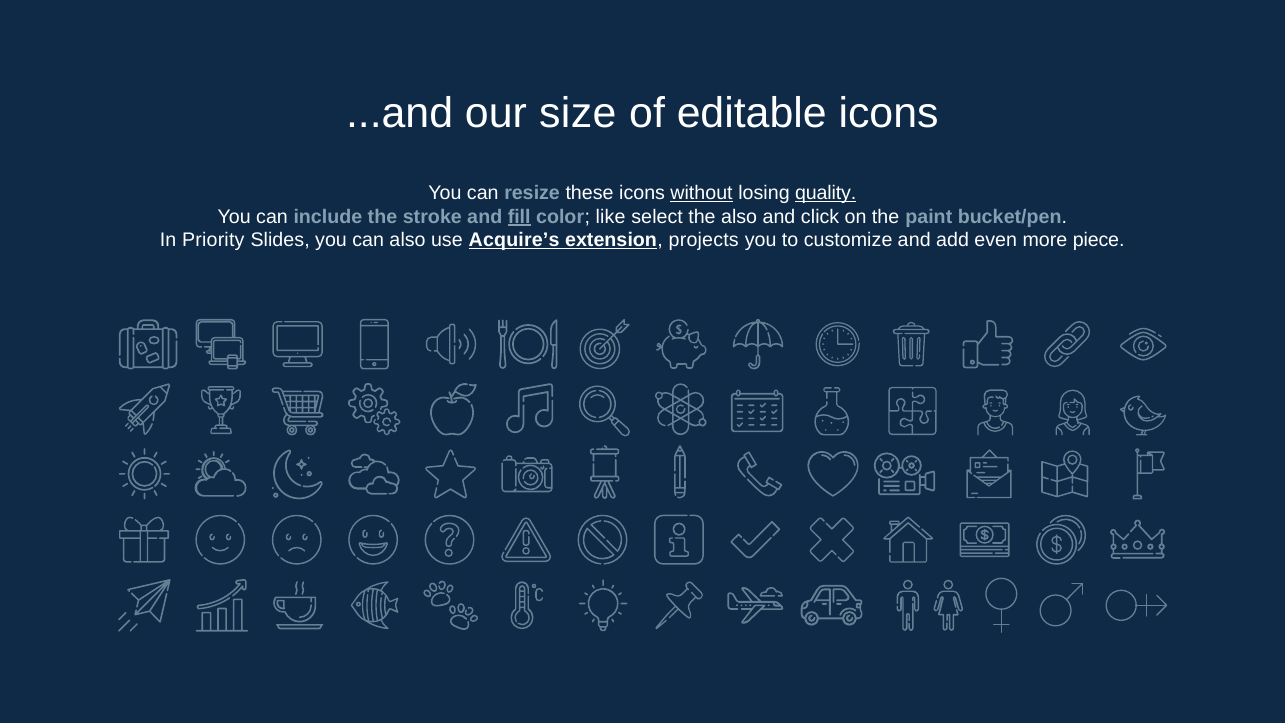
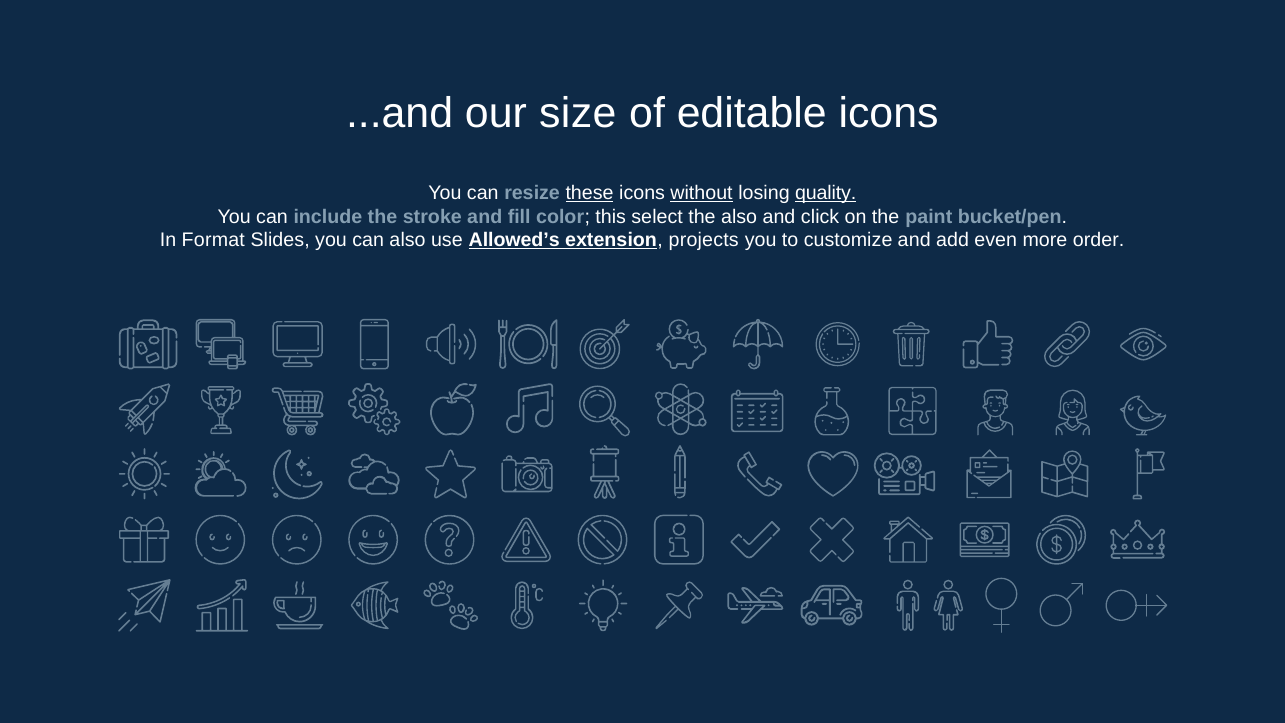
these underline: none -> present
fill underline: present -> none
like: like -> this
Priority: Priority -> Format
Acquire’s: Acquire’s -> Allowed’s
piece: piece -> order
